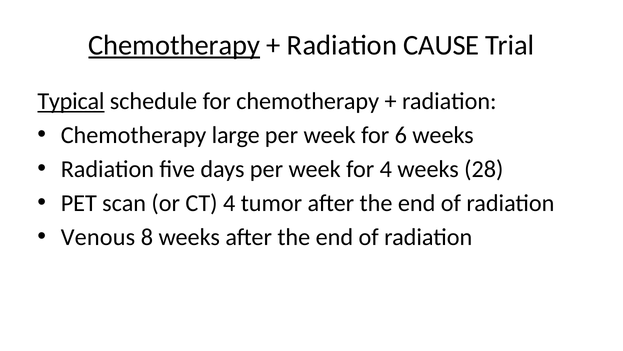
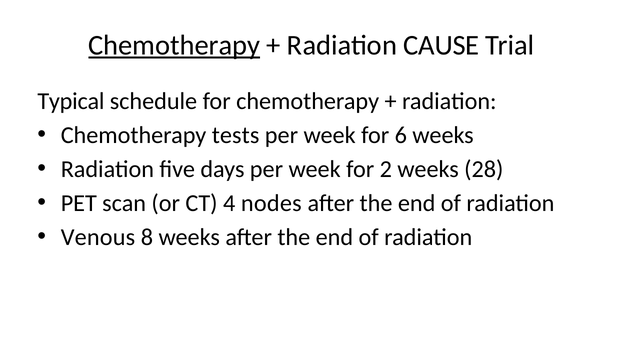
Typical underline: present -> none
large: large -> tests
for 4: 4 -> 2
tumor: tumor -> nodes
